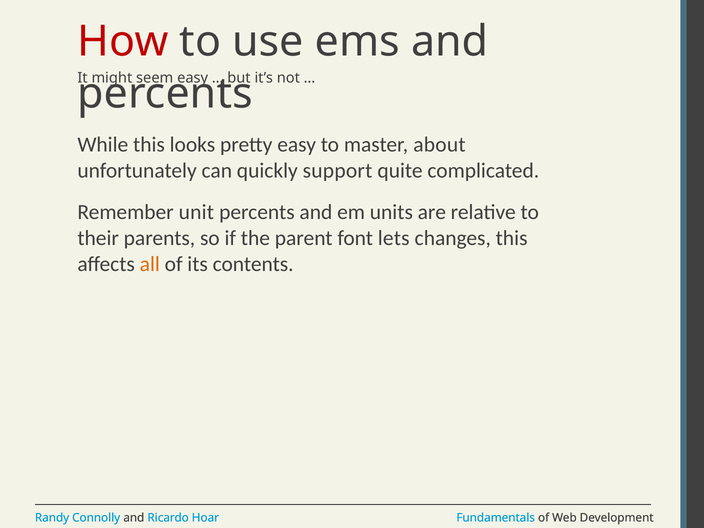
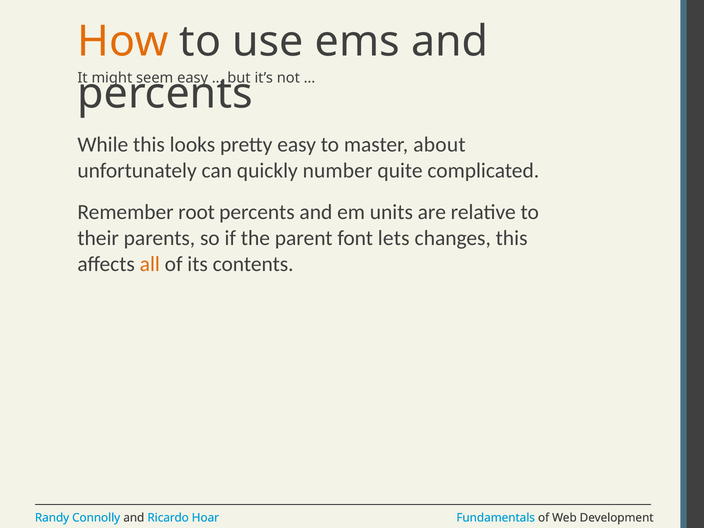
How colour: red -> orange
support: support -> number
unit: unit -> root
